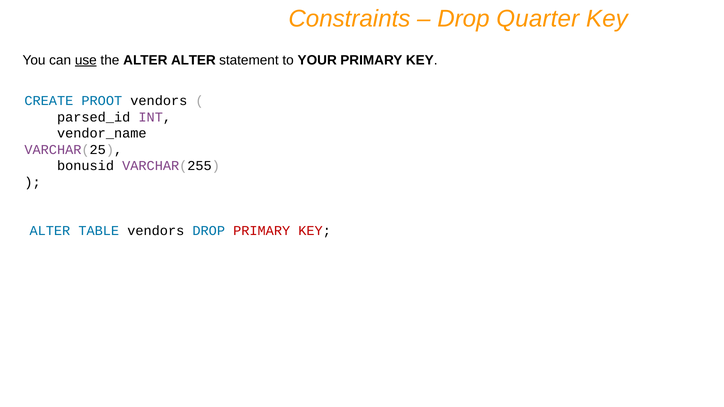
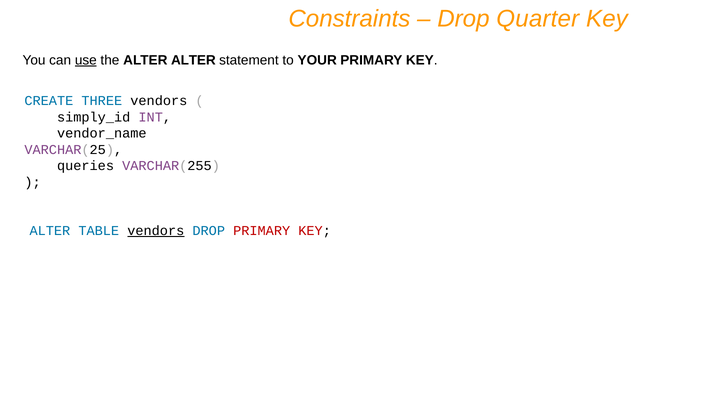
PROOT: PROOT -> THREE
parsed_id: parsed_id -> simply_id
bonusid: bonusid -> queries
vendors at (156, 231) underline: none -> present
